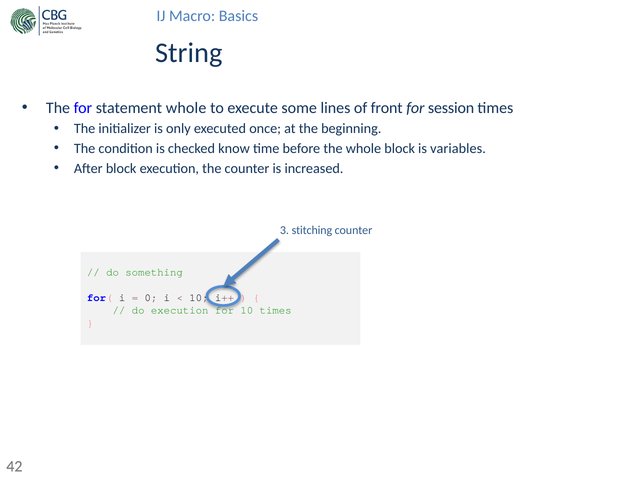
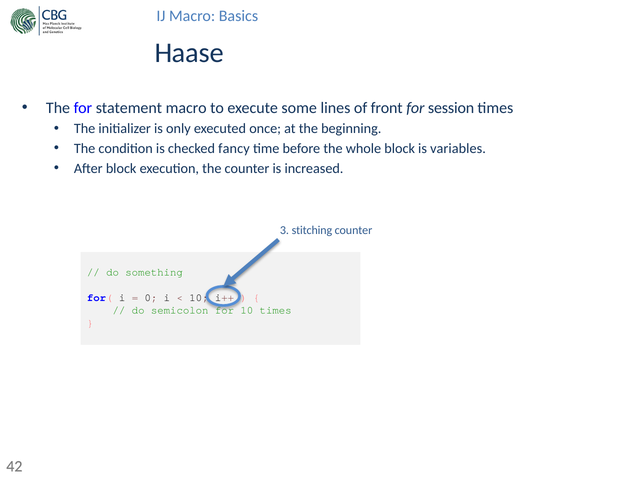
String: String -> Haase
statement whole: whole -> macro
know: know -> fancy
do execution: execution -> semicolon
